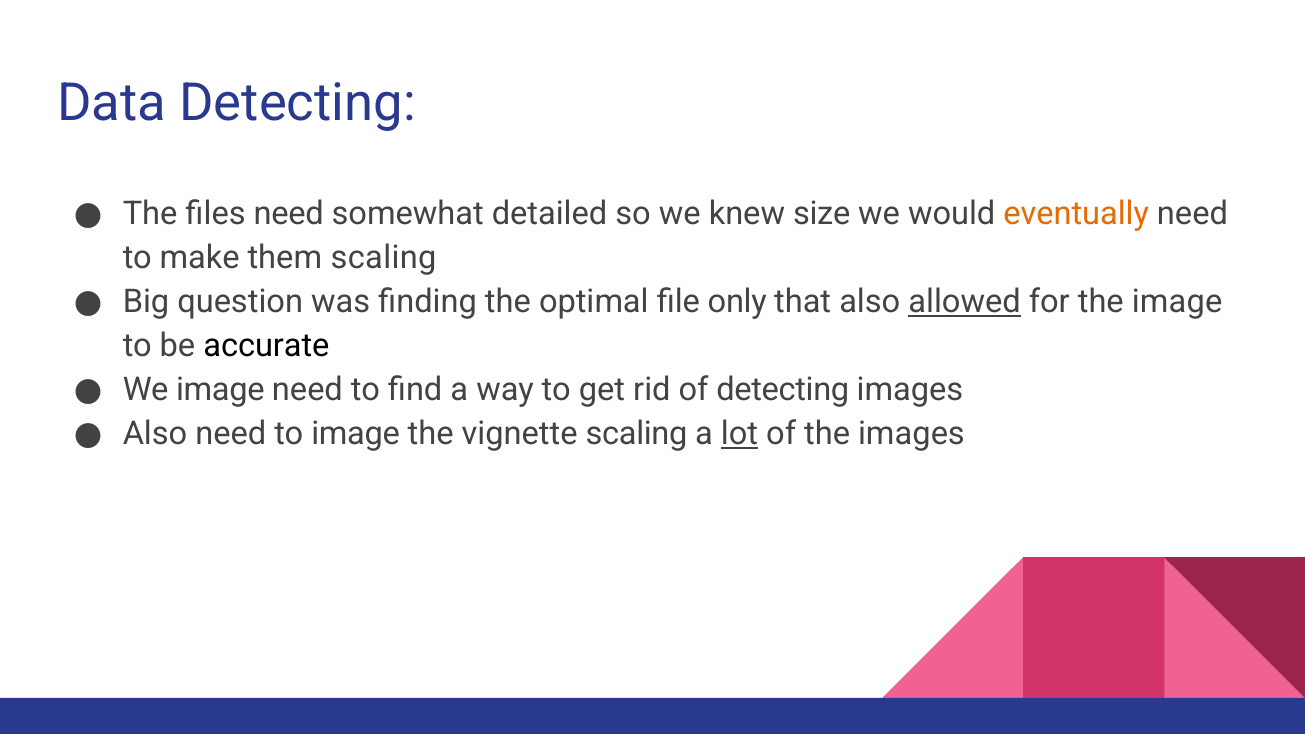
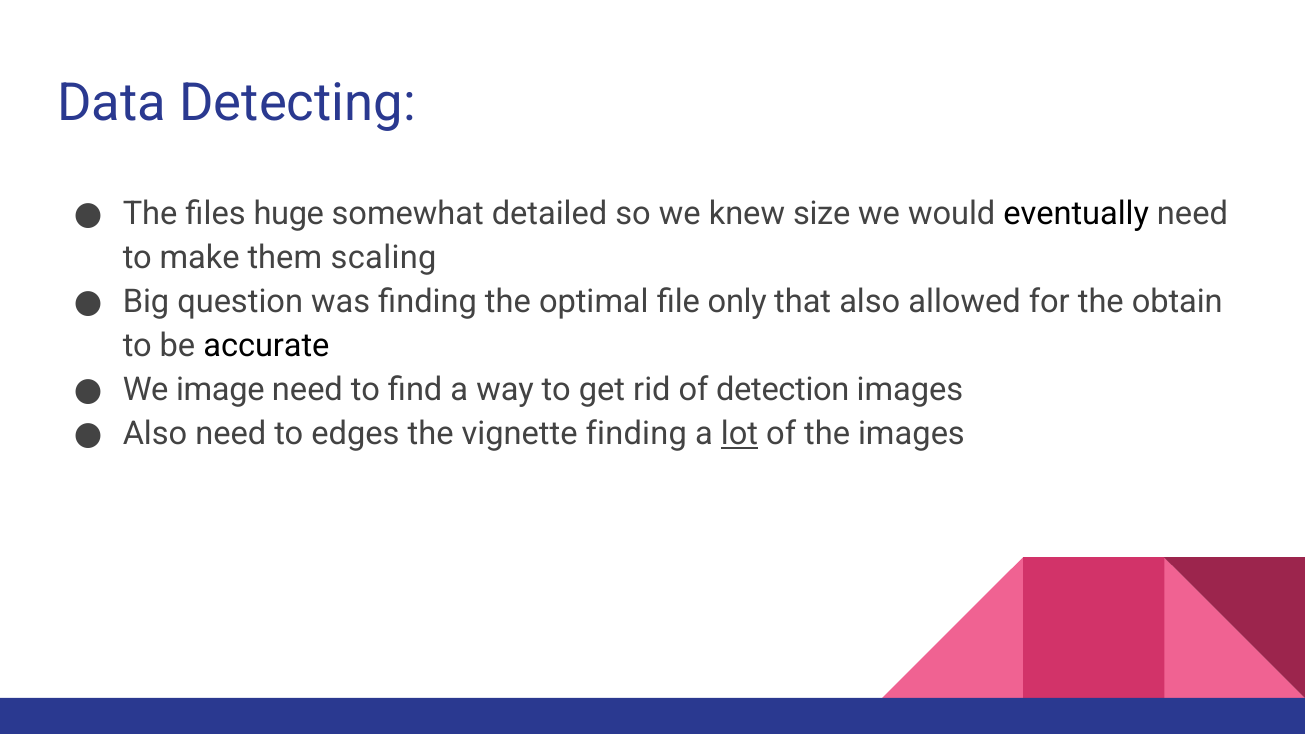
files need: need -> huge
eventually colour: orange -> black
allowed underline: present -> none
the image: image -> obtain
of detecting: detecting -> detection
to image: image -> edges
vignette scaling: scaling -> finding
